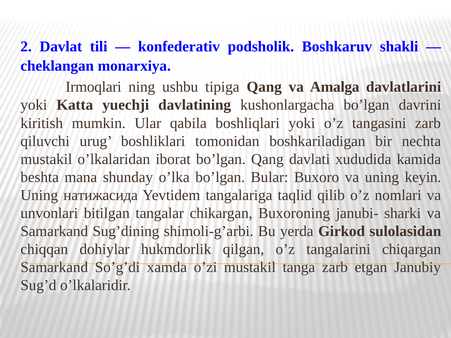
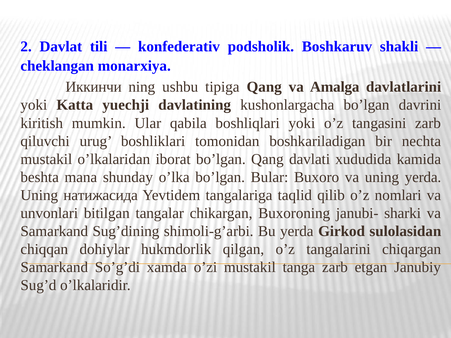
Irmoqlari: Irmoqlari -> Иккинчи
uning keyin: keyin -> yerda
